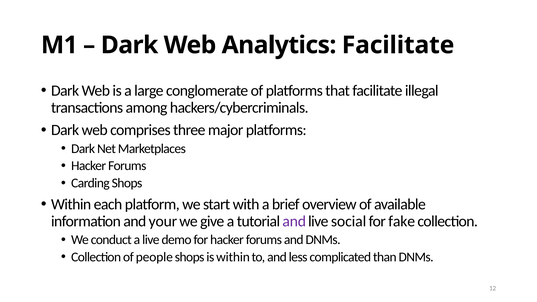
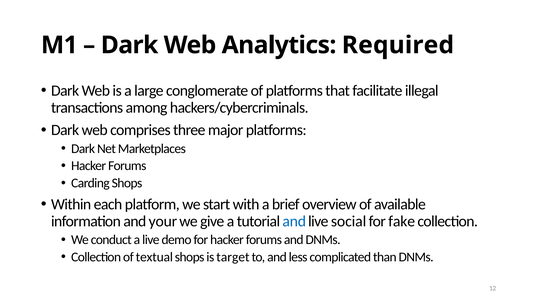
Analytics Facilitate: Facilitate -> Required
and at (294, 221) colour: purple -> blue
people: people -> textual
is within: within -> target
